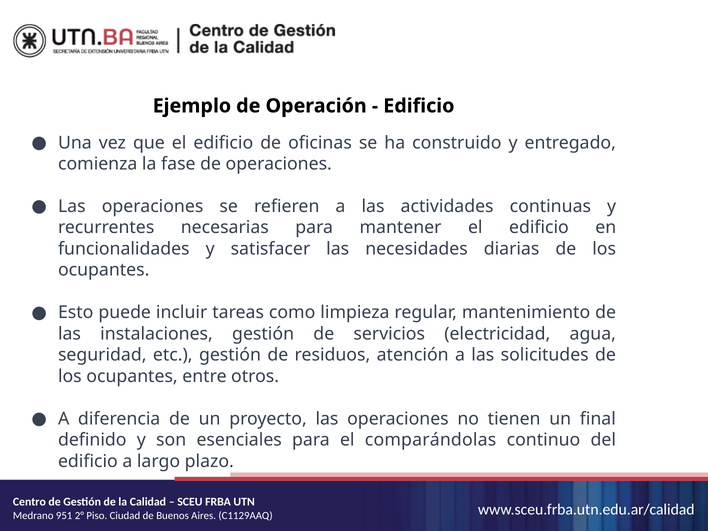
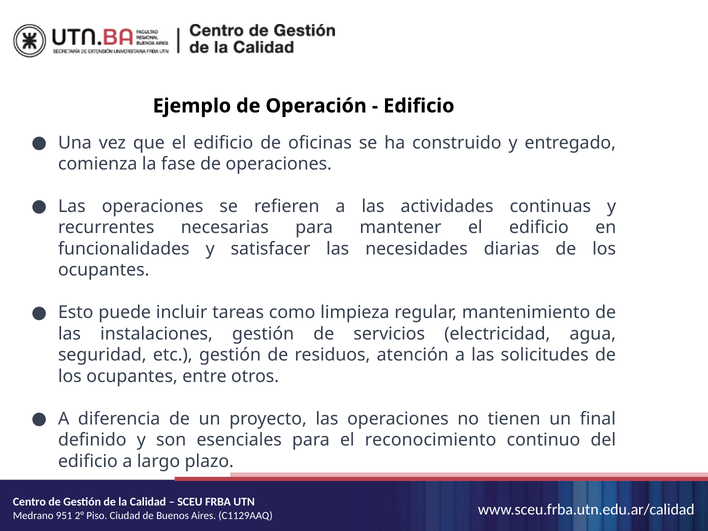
comparándolas: comparándolas -> reconocimiento
